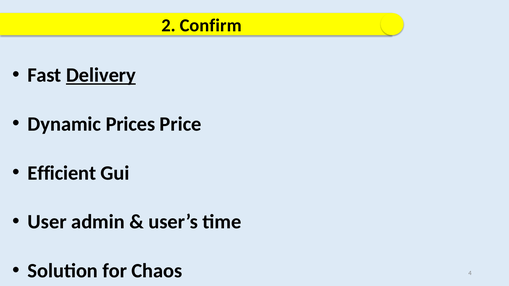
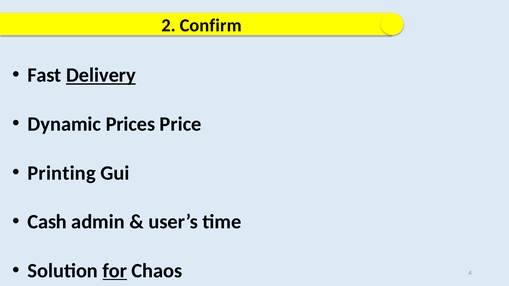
Efficient: Efficient -> Printing
User: User -> Cash
for underline: none -> present
